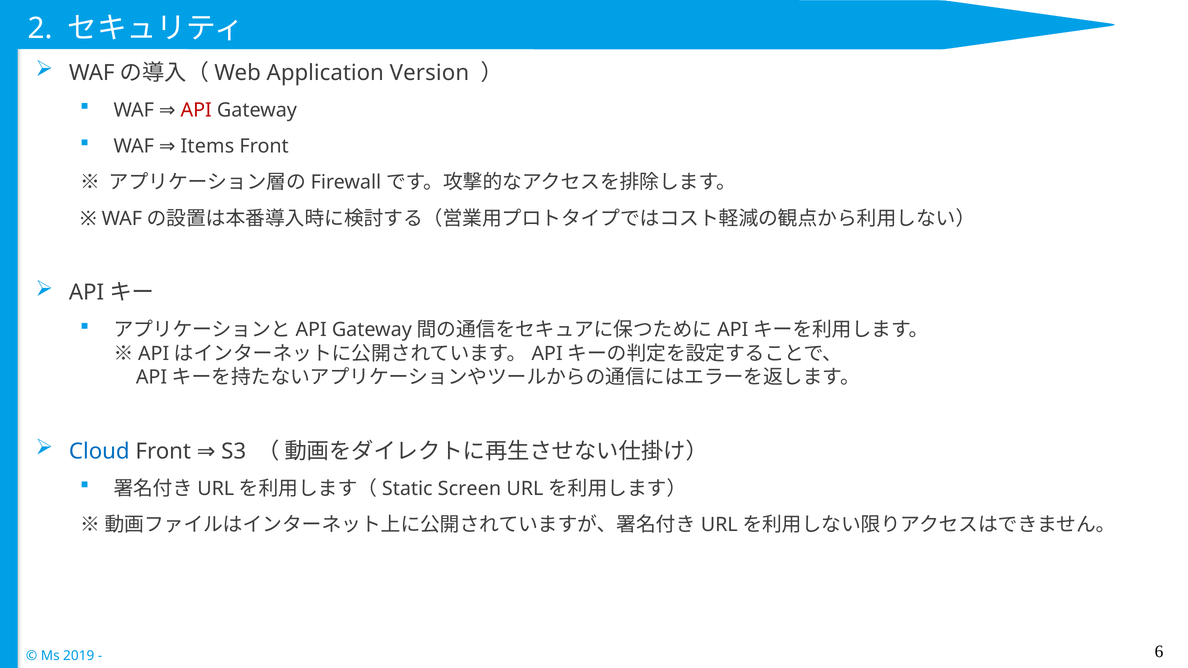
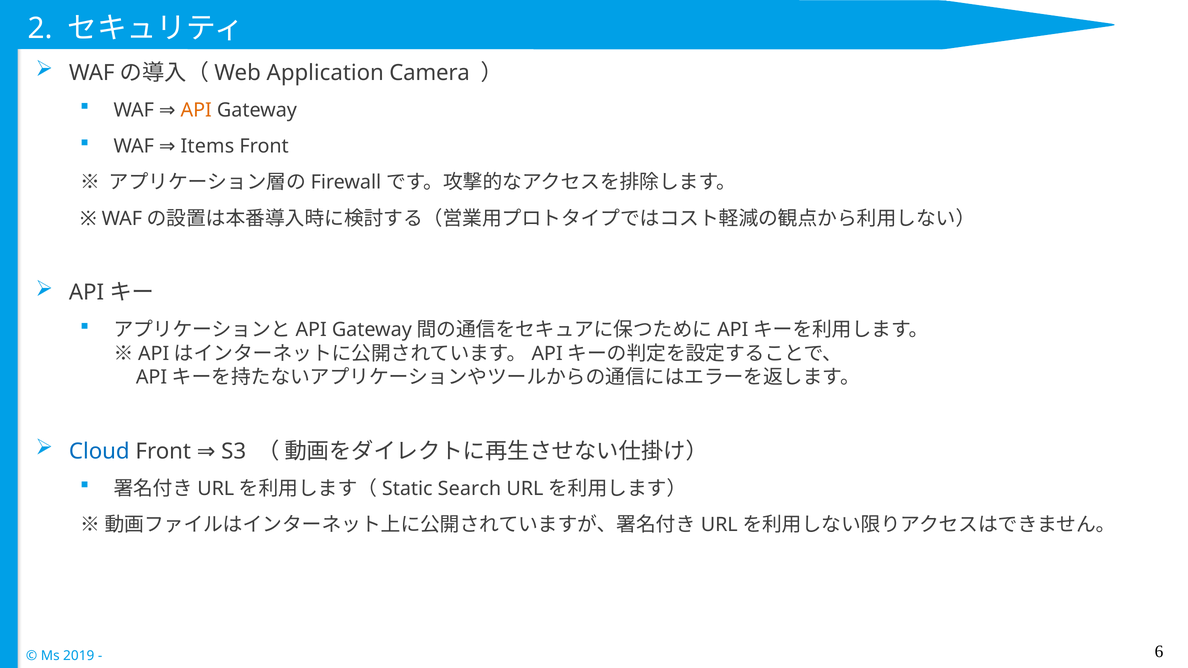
Version: Version -> Camera
API colour: red -> orange
Screen: Screen -> Search
